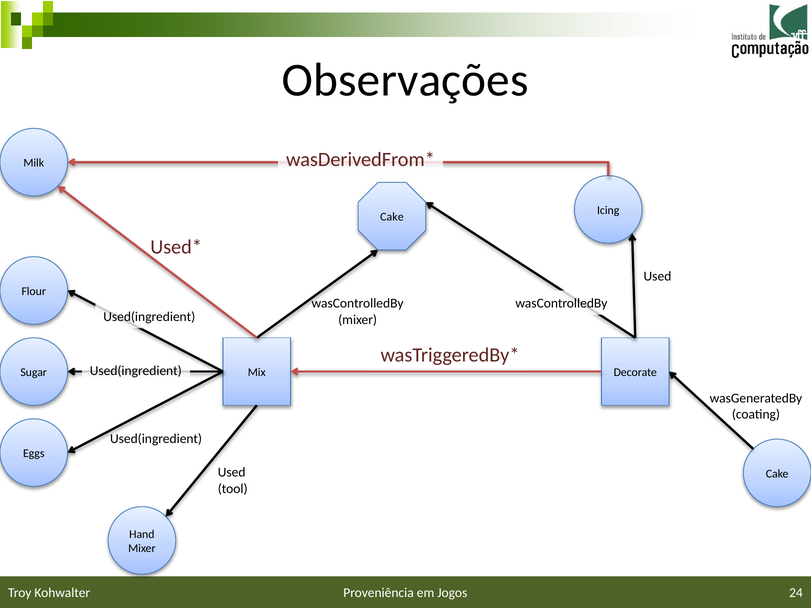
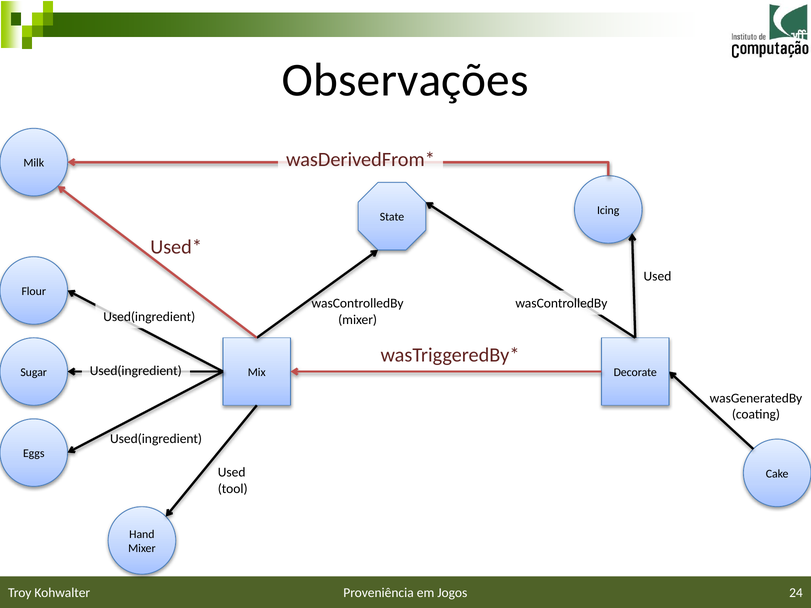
Cake at (392, 217): Cake -> State
